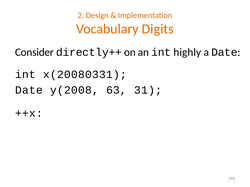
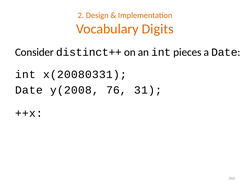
directly++: directly++ -> distinct++
highly: highly -> pieces
63: 63 -> 76
